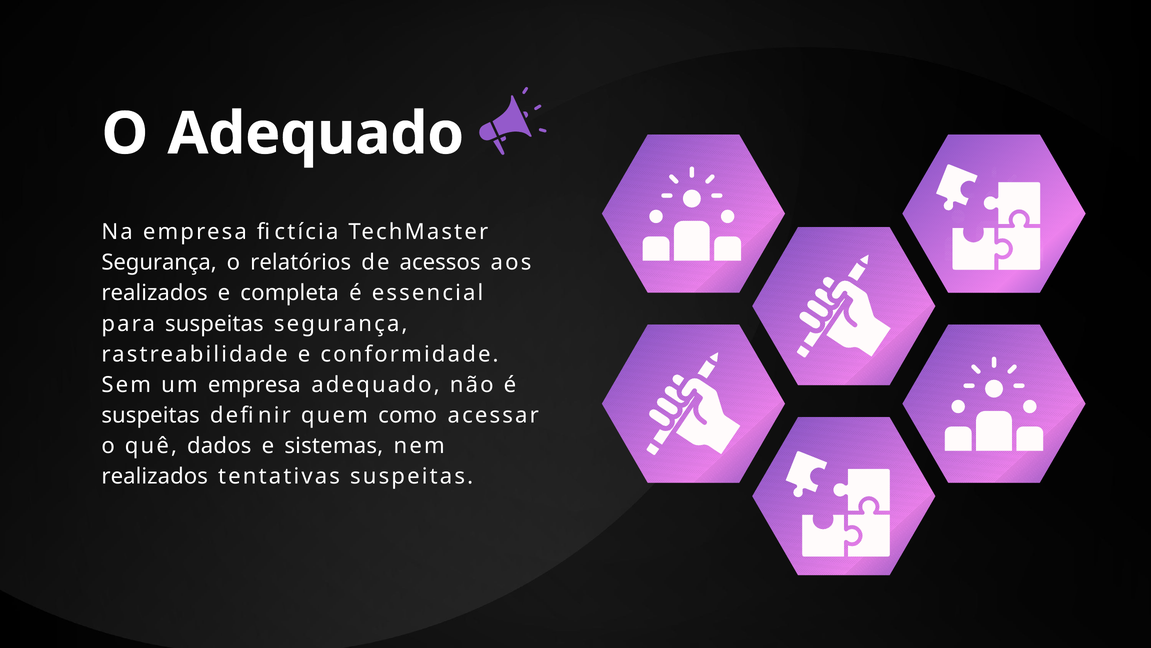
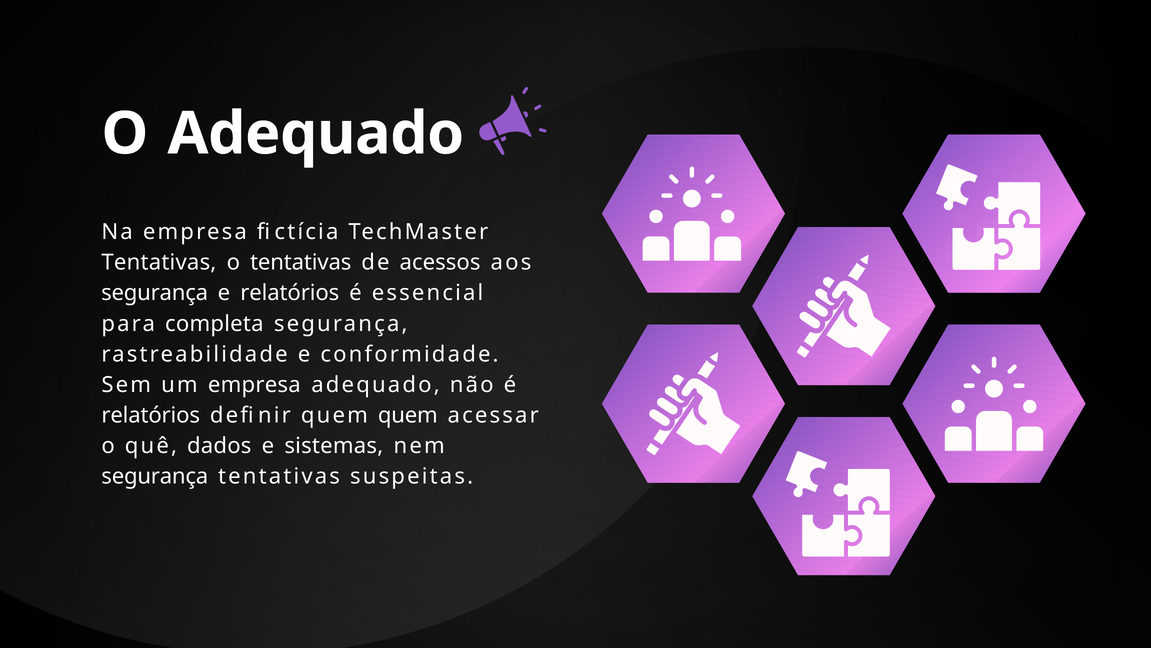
Segurança at (159, 262): Segurança -> Tentativas
o relatórios: relatórios -> tentativas
realizados at (155, 293): realizados -> segurança
e completa: completa -> relatórios
para suspeitas: suspeitas -> completa
suspeitas at (151, 415): suspeitas -> relatórios
quem como: como -> quem
realizados at (155, 476): realizados -> segurança
